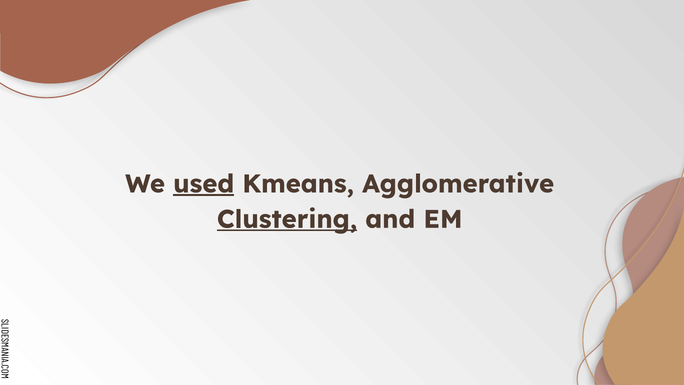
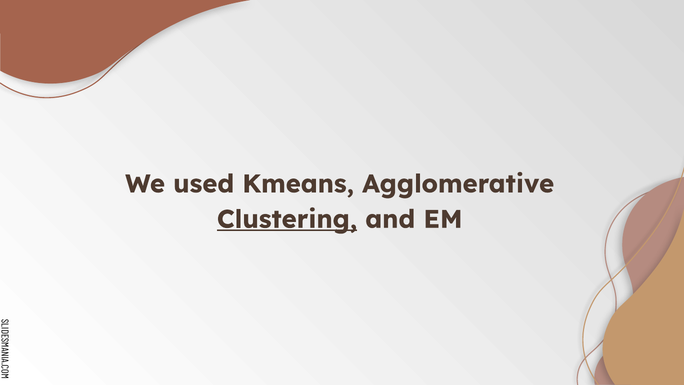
used underline: present -> none
